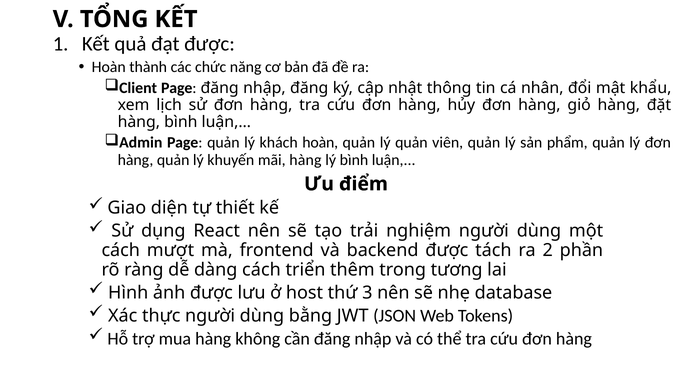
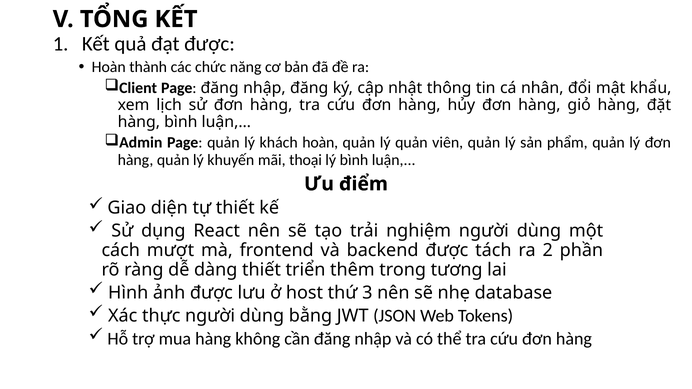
mãi hàng: hàng -> thoại
dàng cách: cách -> thiết
